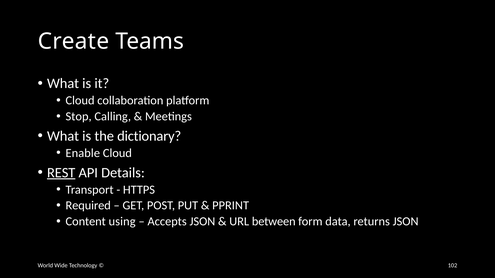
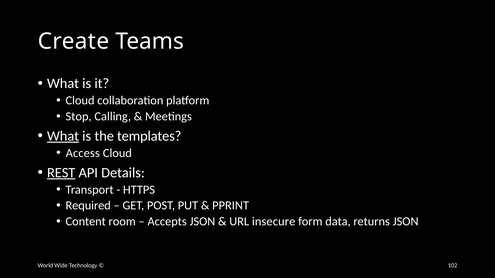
What at (63, 136) underline: none -> present
dictionary: dictionary -> templates
Enable: Enable -> Access
using: using -> room
between: between -> insecure
